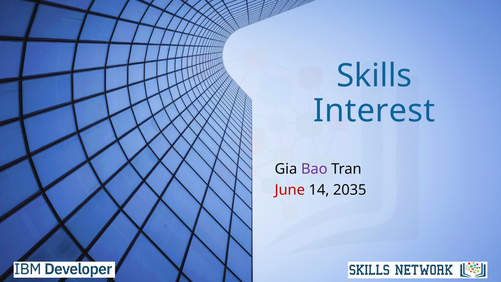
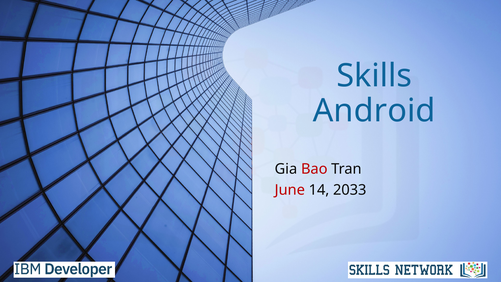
Interest: Interest -> Android
Bao colour: purple -> red
2035: 2035 -> 2033
